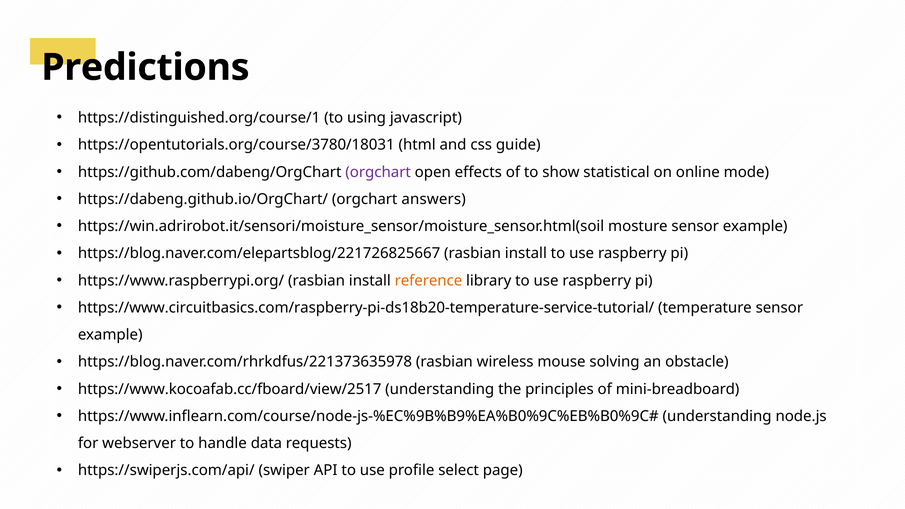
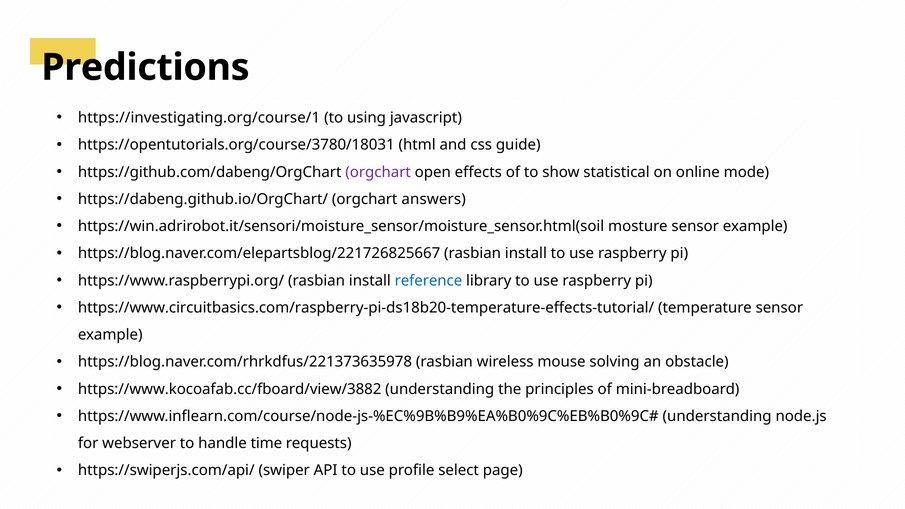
https://distinguished.org/course/1: https://distinguished.org/course/1 -> https://investigating.org/course/1
reference colour: orange -> blue
https://www.circuitbasics.com/raspberry-pi-ds18b20-temperature-service-tutorial/: https://www.circuitbasics.com/raspberry-pi-ds18b20-temperature-service-tutorial/ -> https://www.circuitbasics.com/raspberry-pi-ds18b20-temperature-effects-tutorial/
https://www.kocoafab.cc/fboard/view/2517: https://www.kocoafab.cc/fboard/view/2517 -> https://www.kocoafab.cc/fboard/view/3882
data: data -> time
